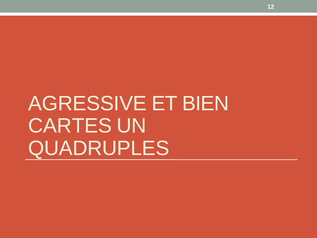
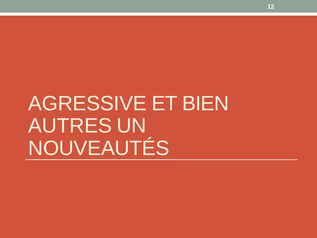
CARTES: CARTES -> AUTRES
QUADRUPLES: QUADRUPLES -> NOUVEAUTÉS
